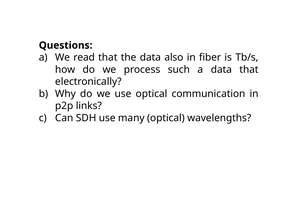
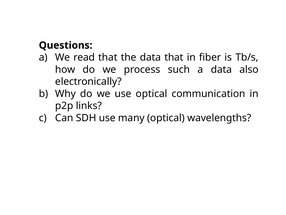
data also: also -> that
data that: that -> also
